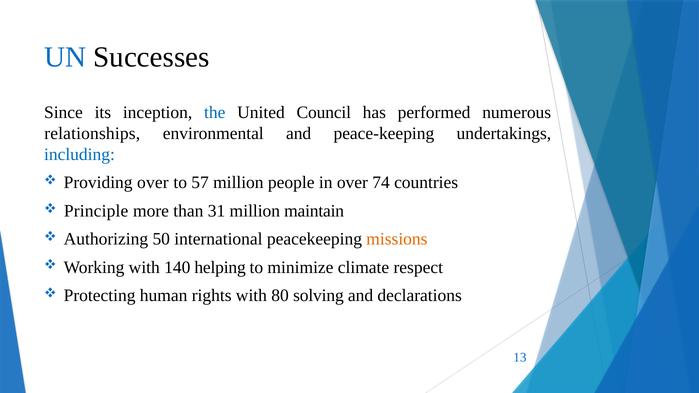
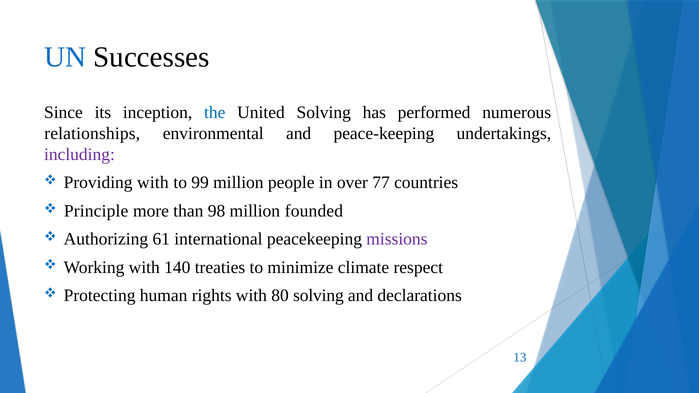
United Council: Council -> Solving
including colour: blue -> purple
Providing over: over -> with
57: 57 -> 99
74: 74 -> 77
31: 31 -> 98
maintain: maintain -> founded
50: 50 -> 61
missions colour: orange -> purple
helping: helping -> treaties
